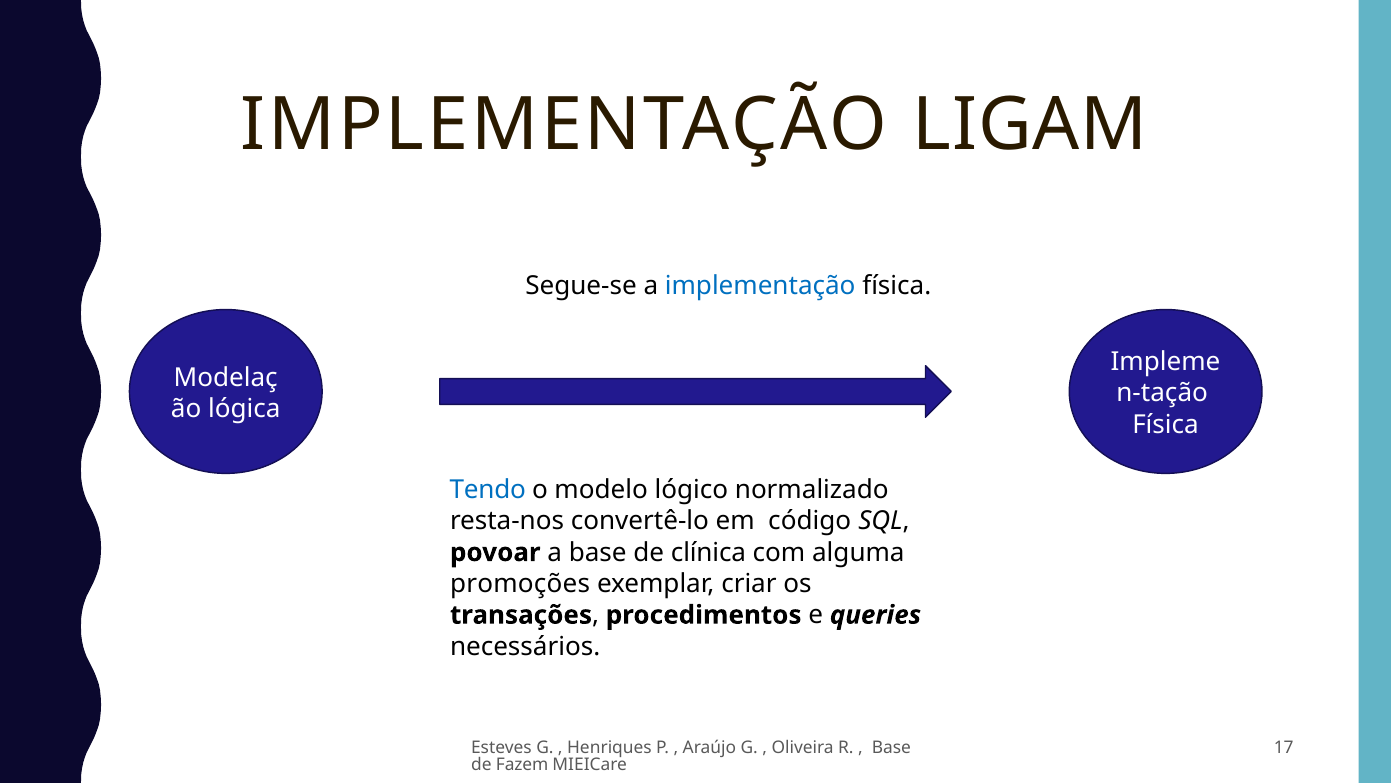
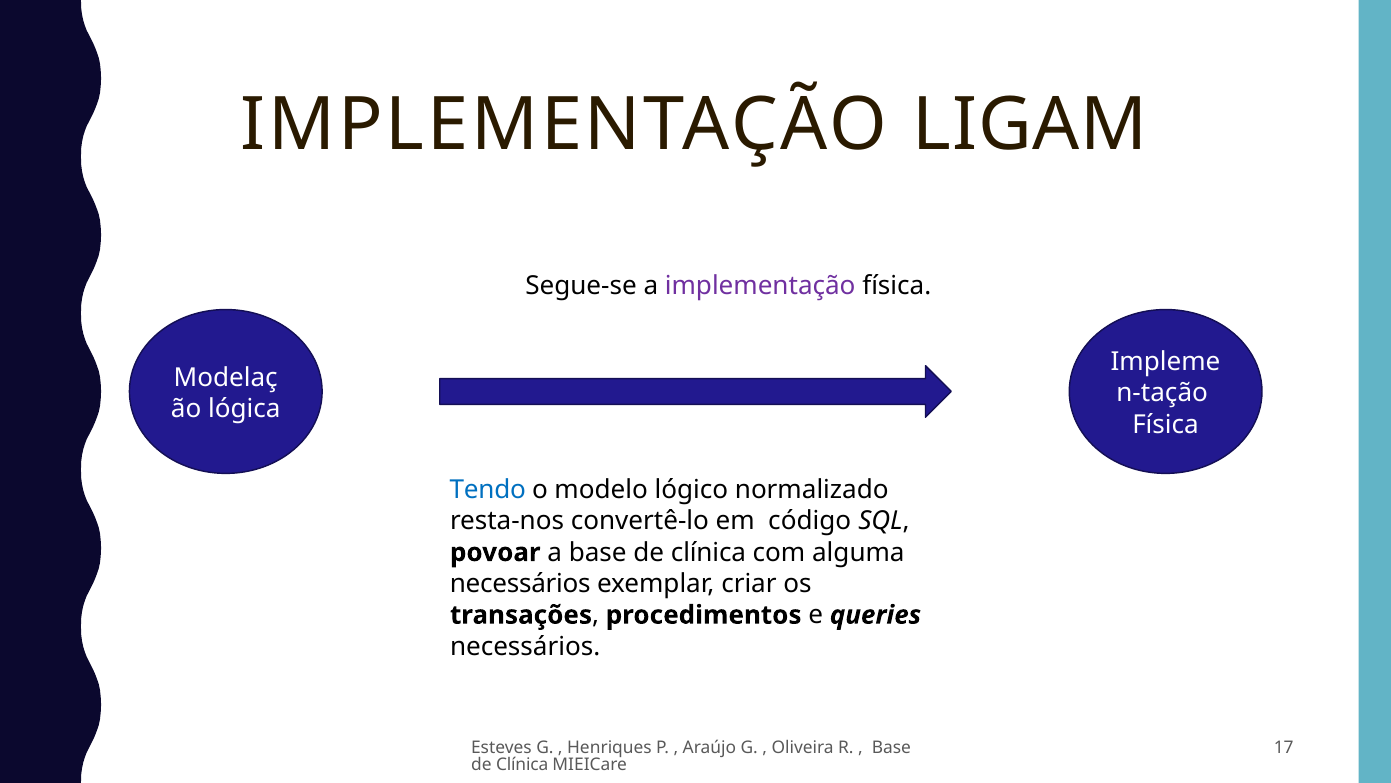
implementação at (760, 285) colour: blue -> purple
promoções at (520, 583): promoções -> necessários
Fazem at (522, 764): Fazem -> Clínica
